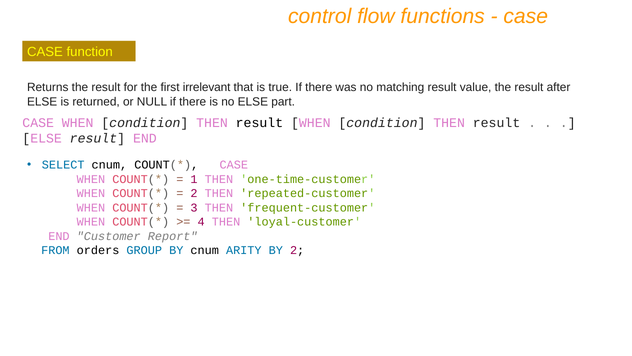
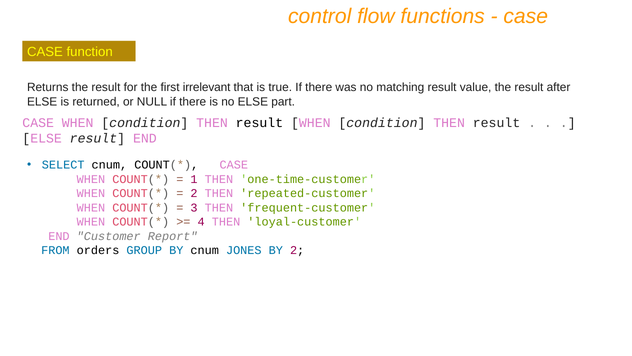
ARITY: ARITY -> JONES
